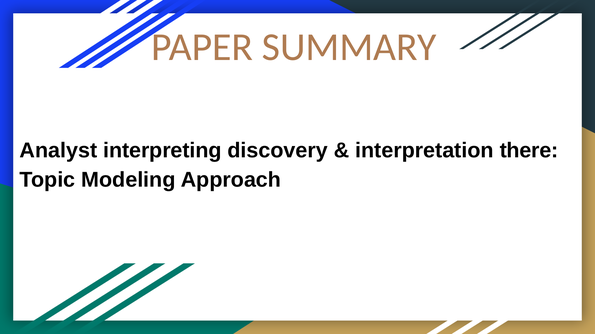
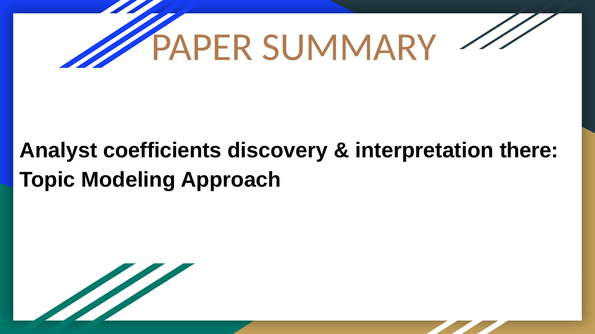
interpreting: interpreting -> coefficients
